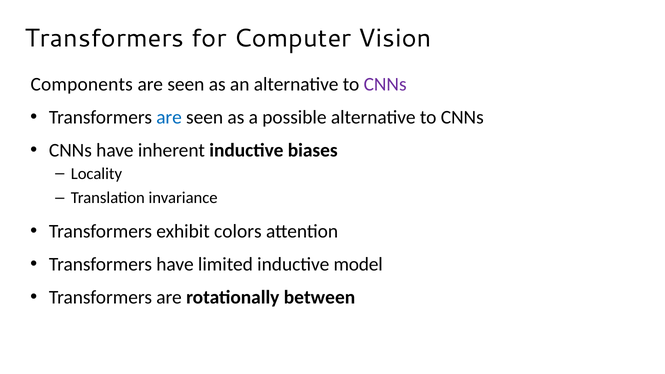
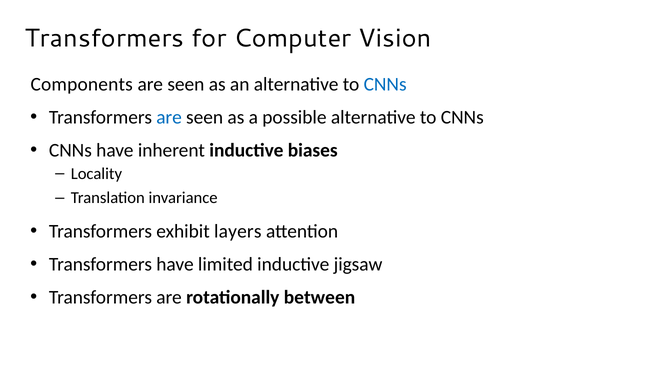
CNNs at (385, 85) colour: purple -> blue
colors: colors -> layers
model: model -> jigsaw
